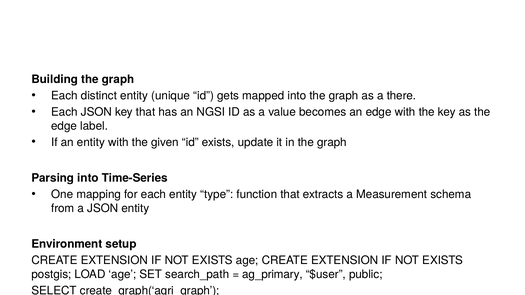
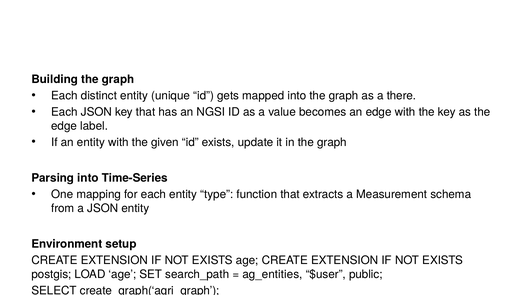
ag_primary: ag_primary -> ag_entities
